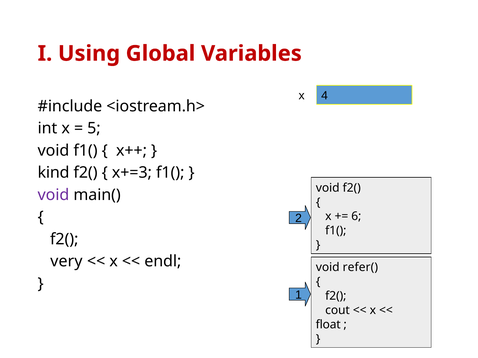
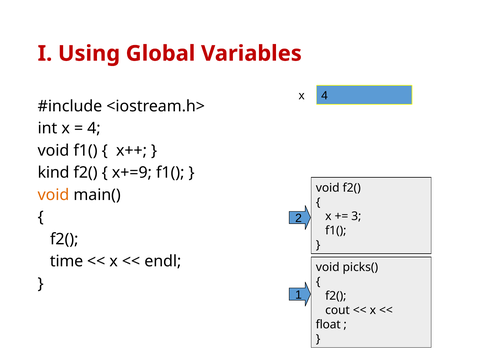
5 at (94, 129): 5 -> 4
x+=3: x+=3 -> x+=9
void at (53, 195) colour: purple -> orange
6: 6 -> 3
very: very -> time
refer(: refer( -> picks(
